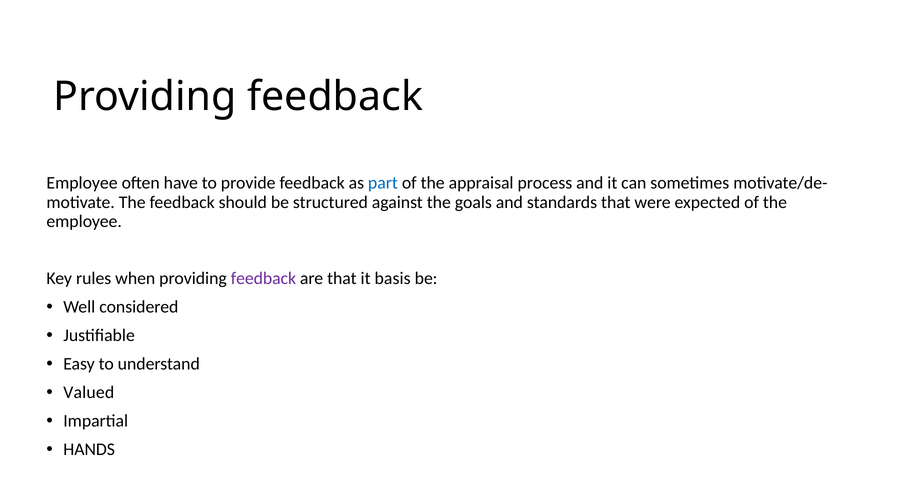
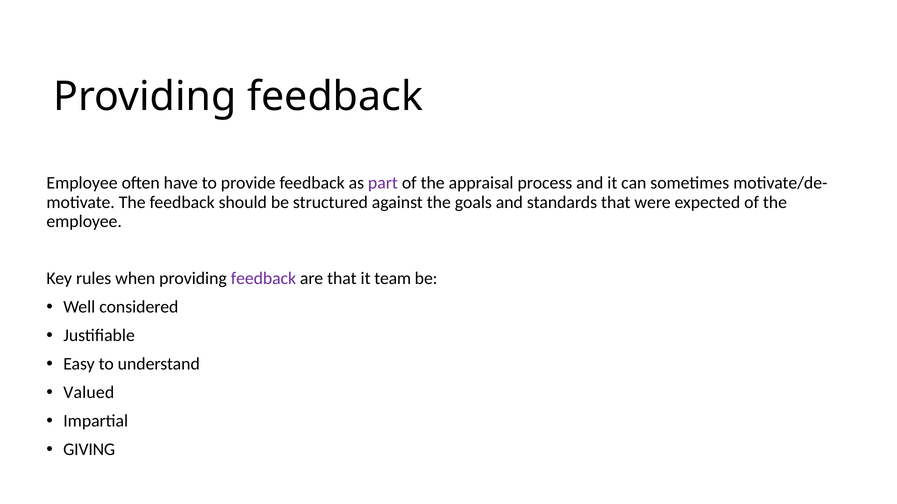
part colour: blue -> purple
basis: basis -> team
HANDS: HANDS -> GIVING
